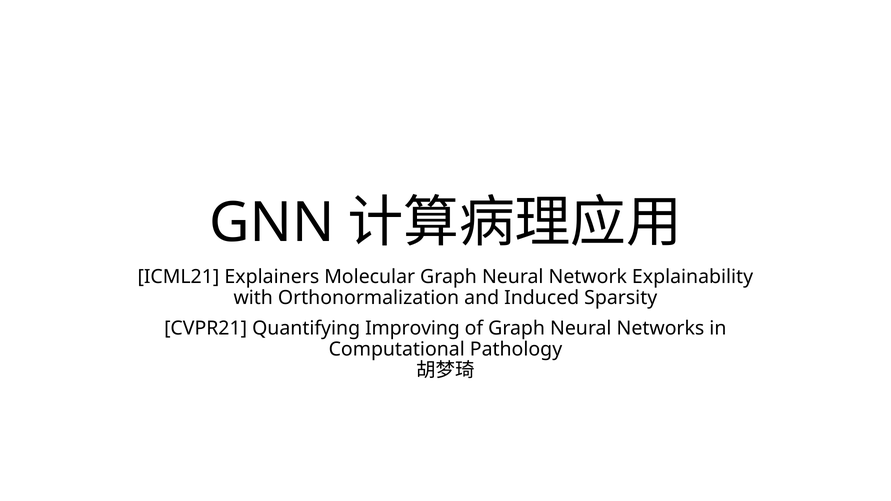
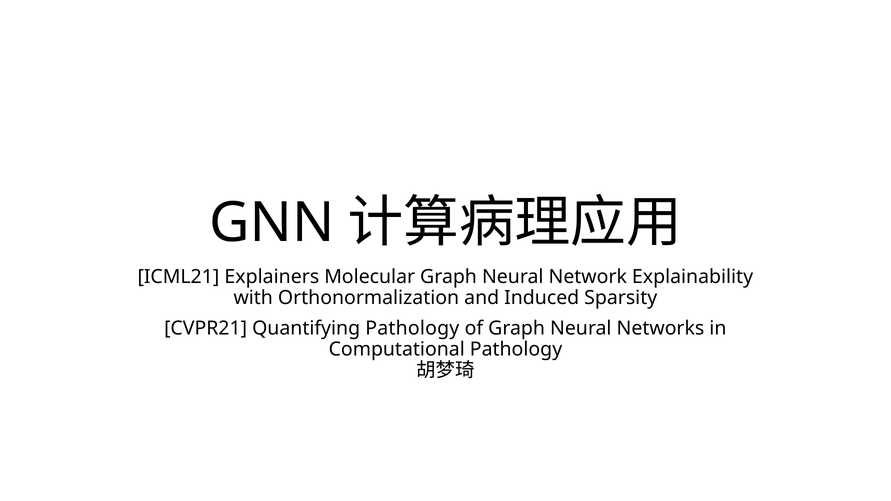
Quantifying Improving: Improving -> Pathology
